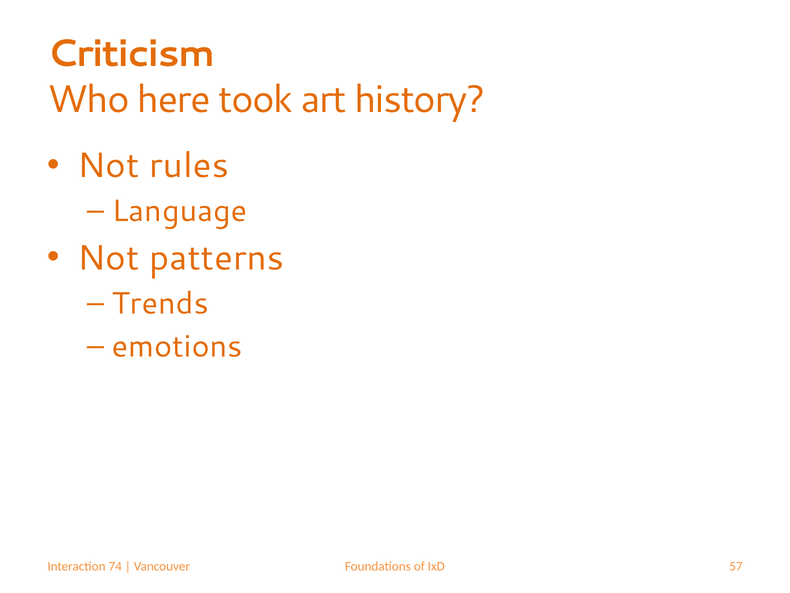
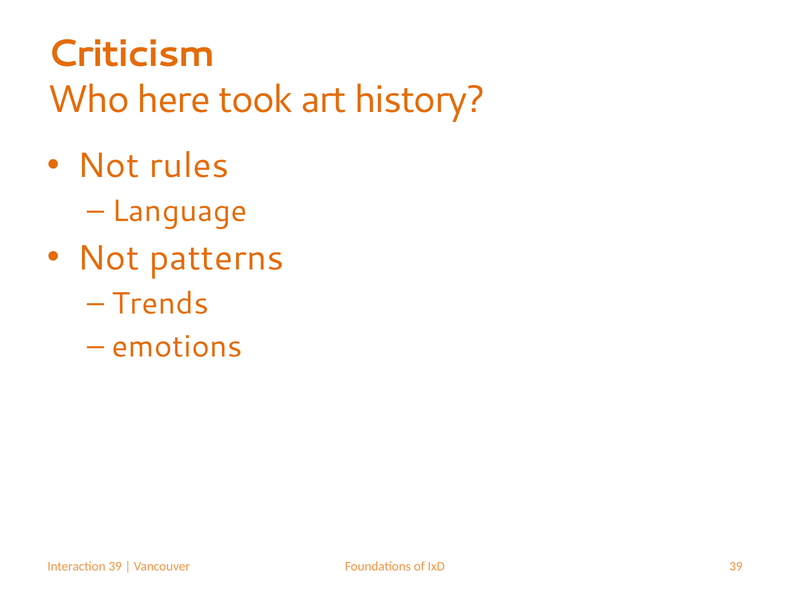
IxD 57: 57 -> 39
Interaction 74: 74 -> 39
